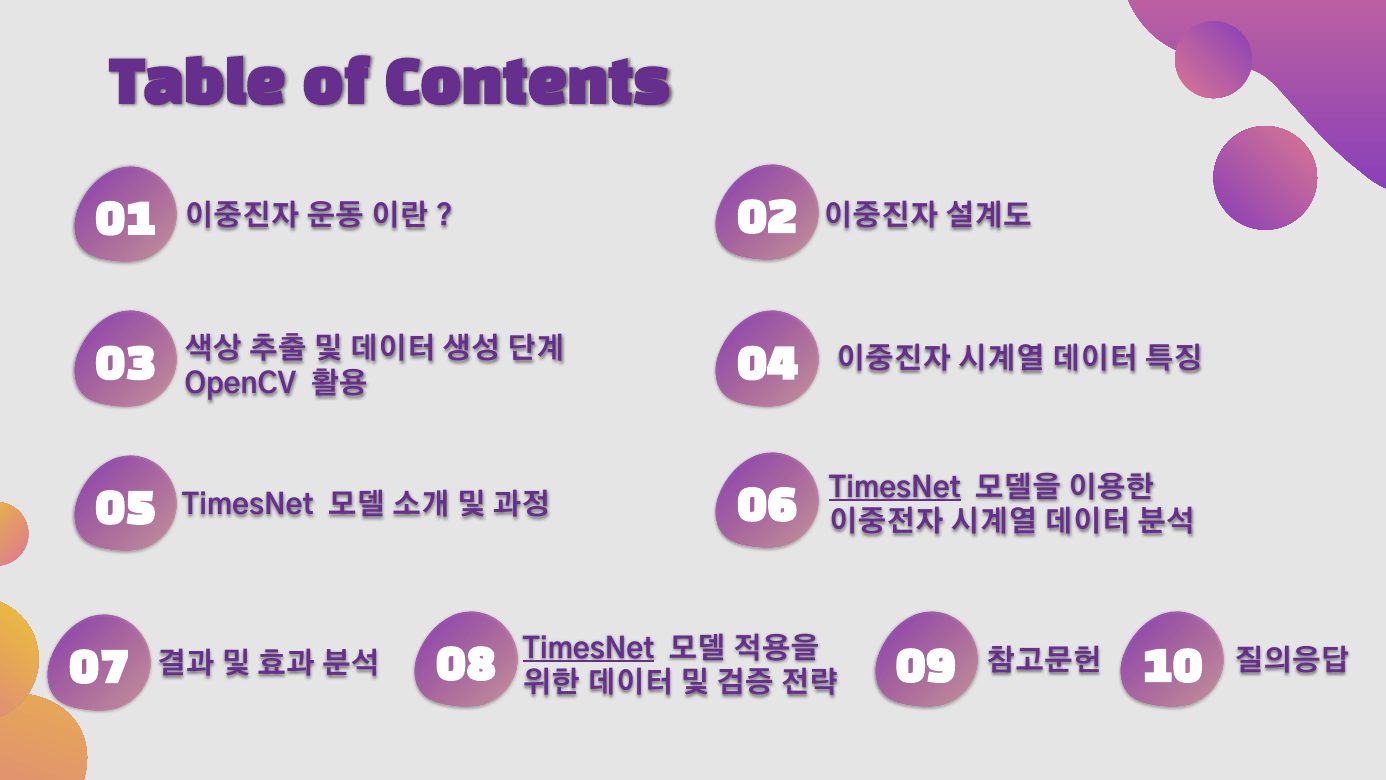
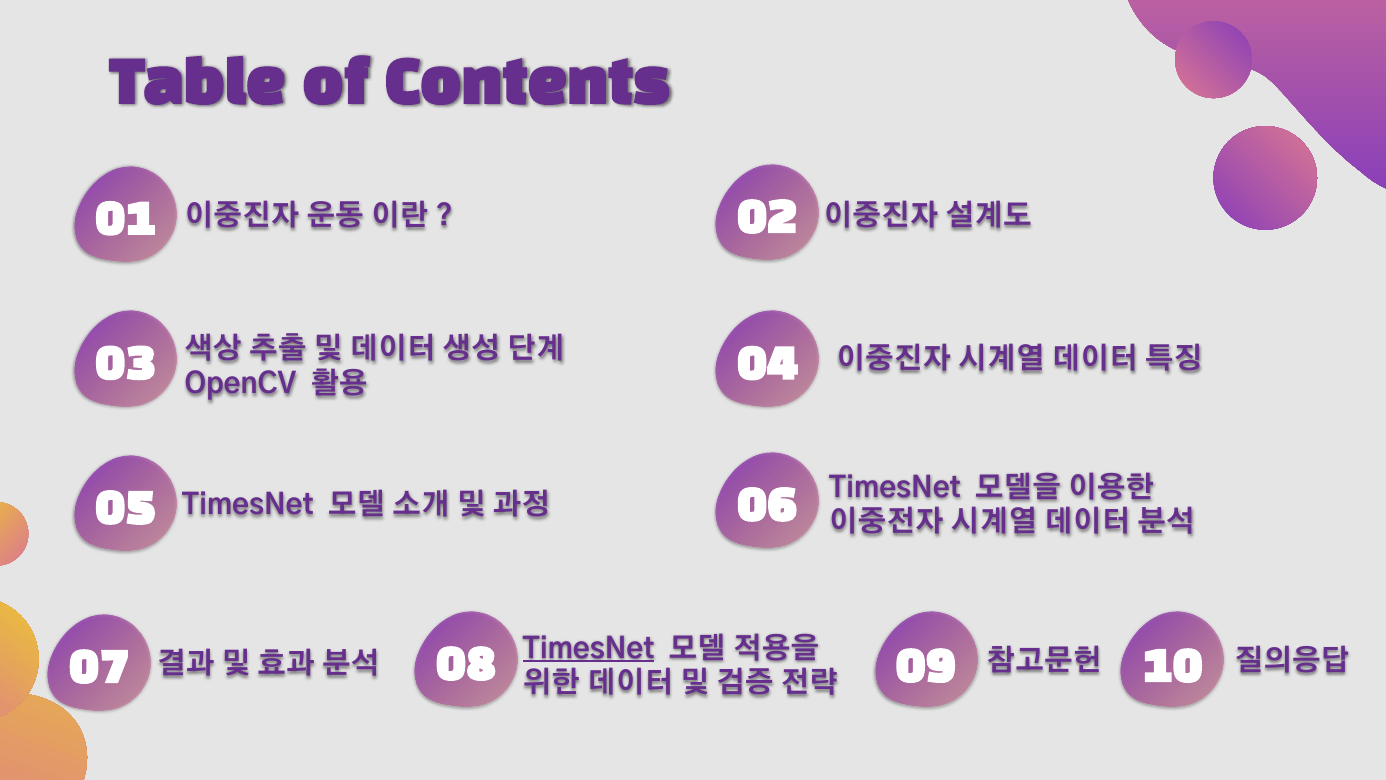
TimesNet at (895, 488) underline: present -> none
